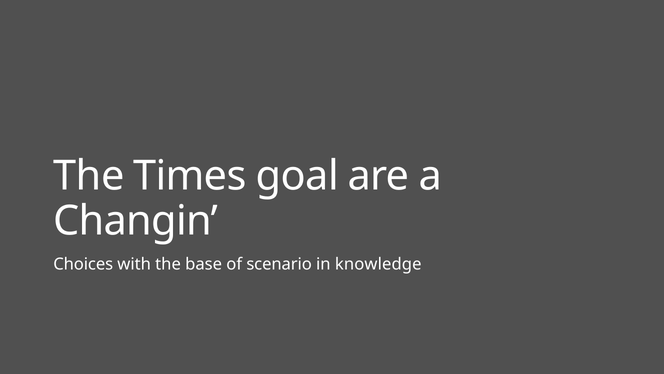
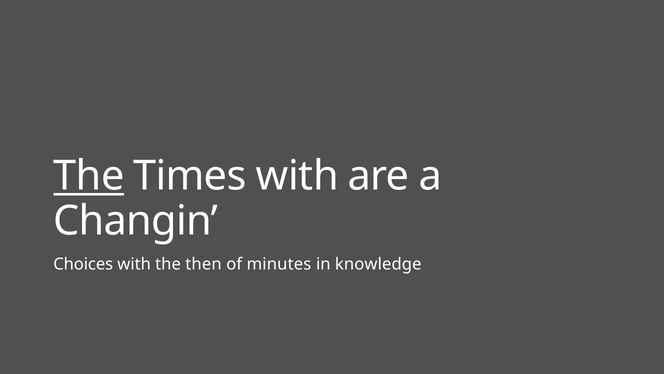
The at (89, 176) underline: none -> present
Times goal: goal -> with
base: base -> then
scenario: scenario -> minutes
